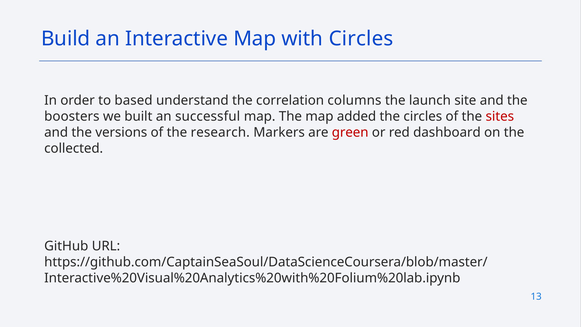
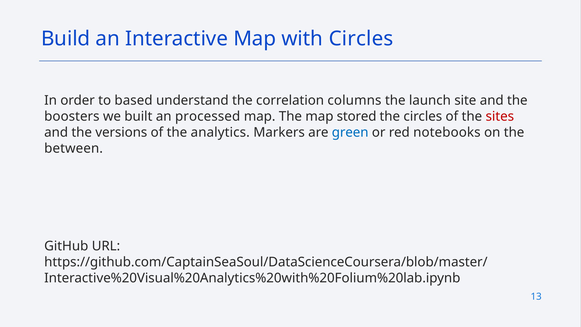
successful: successful -> processed
added: added -> stored
research: research -> analytics
green colour: red -> blue
dashboard: dashboard -> notebooks
collected: collected -> between
